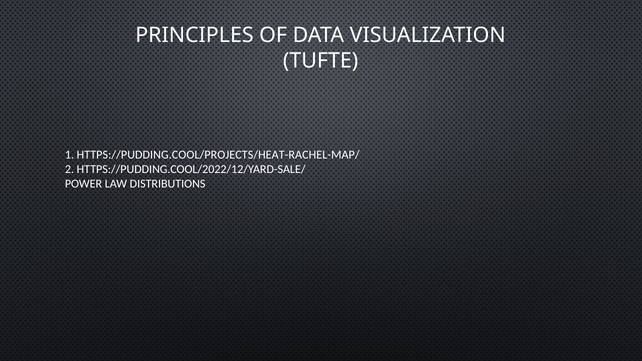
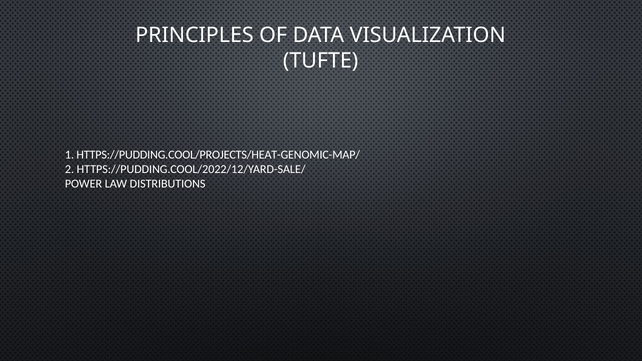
HTTPS://PUDDING.COOL/PROJECTS/HEAT-RACHEL-MAP/: HTTPS://PUDDING.COOL/PROJECTS/HEAT-RACHEL-MAP/ -> HTTPS://PUDDING.COOL/PROJECTS/HEAT-GENOMIC-MAP/
